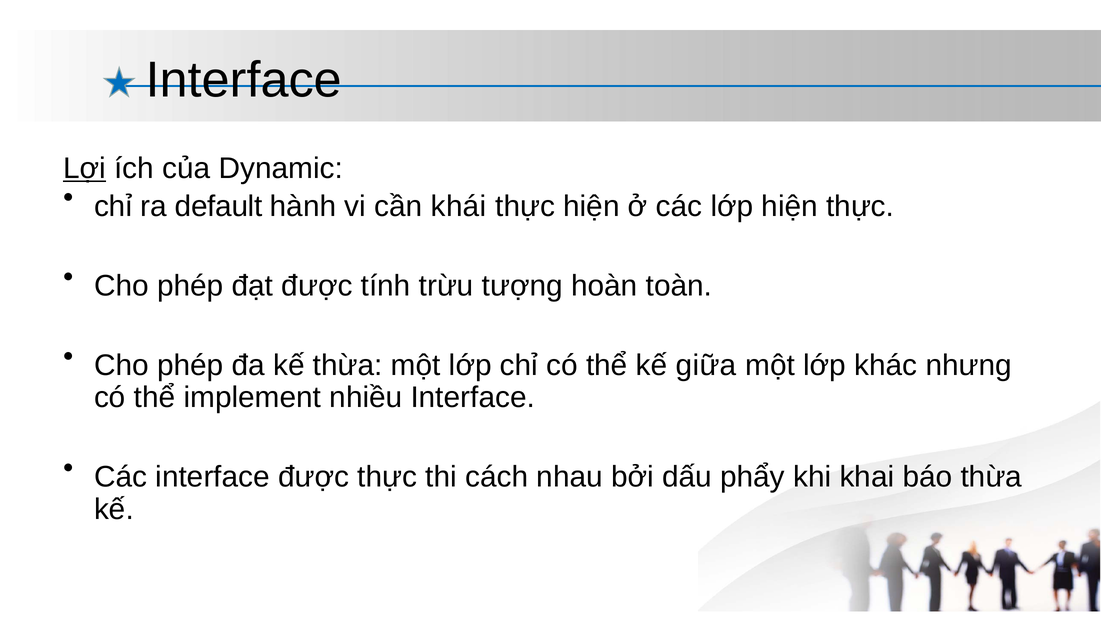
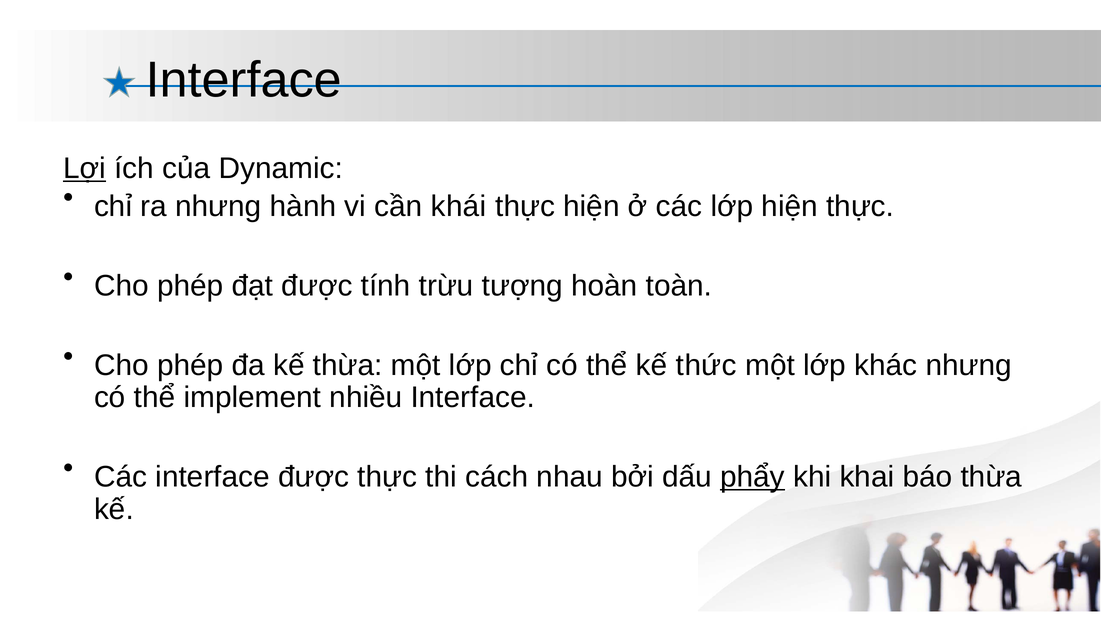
ra default: default -> nhưng
giữa: giữa -> thức
phẩy underline: none -> present
